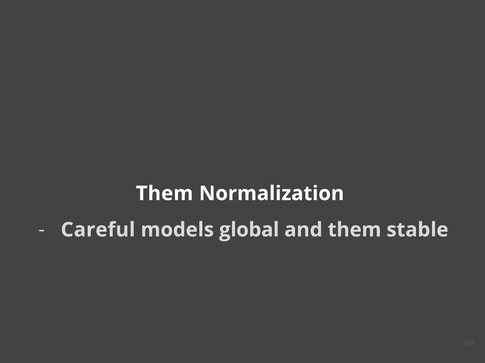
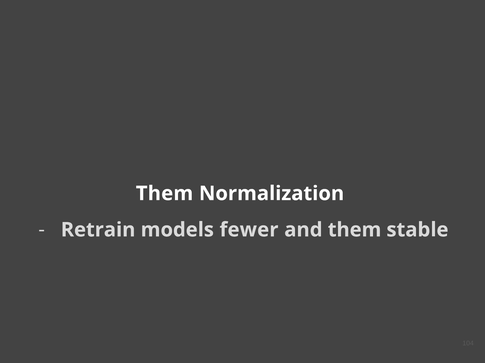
Careful: Careful -> Retrain
global: global -> fewer
